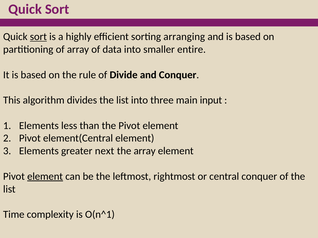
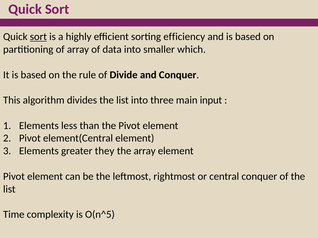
arranging: arranging -> efficiency
entire: entire -> which
next: next -> they
element at (45, 177) underline: present -> none
O(n^1: O(n^1 -> O(n^5
